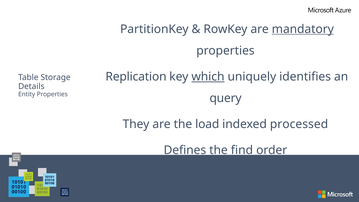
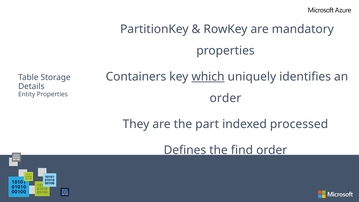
mandatory underline: present -> none
Replication: Replication -> Containers
query at (226, 98): query -> order
load: load -> part
